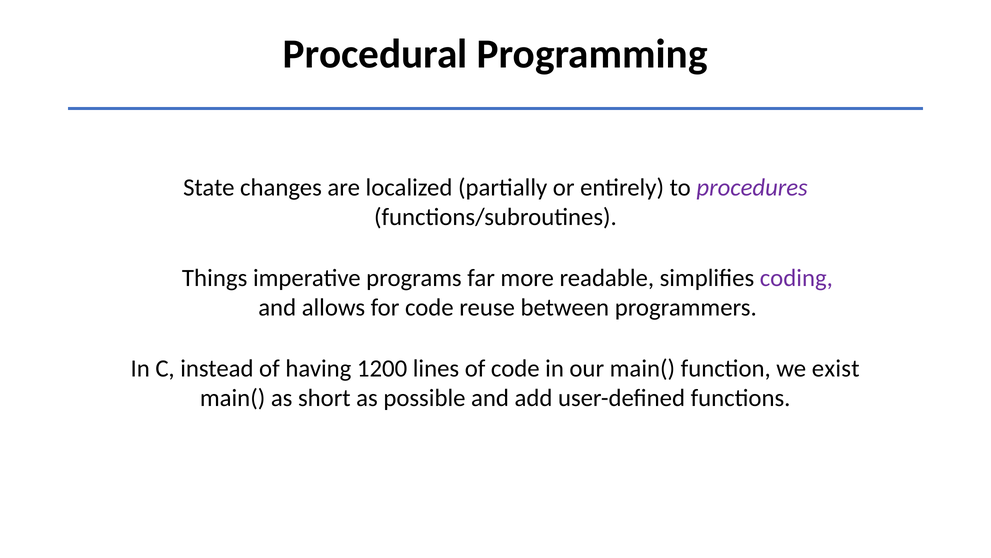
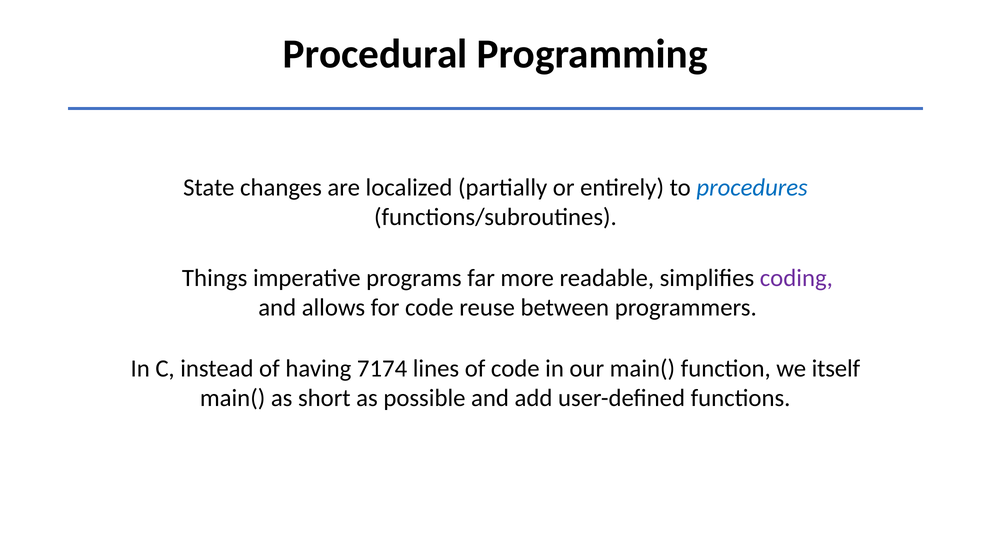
procedures colour: purple -> blue
1200: 1200 -> 7174
exist: exist -> itself
